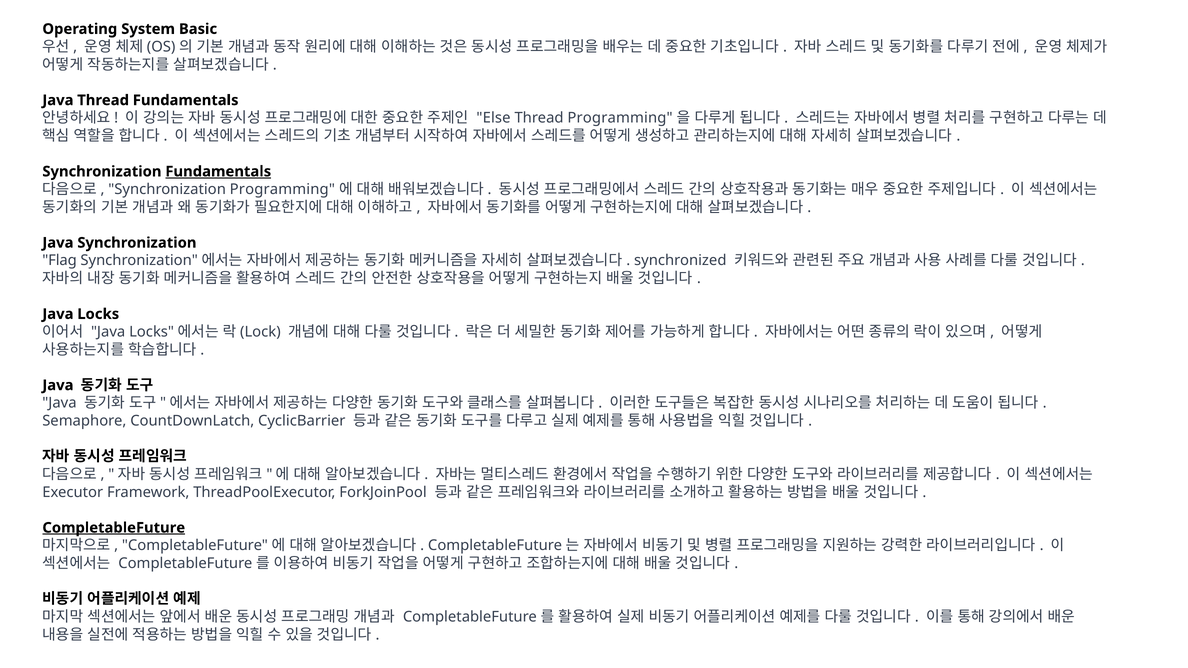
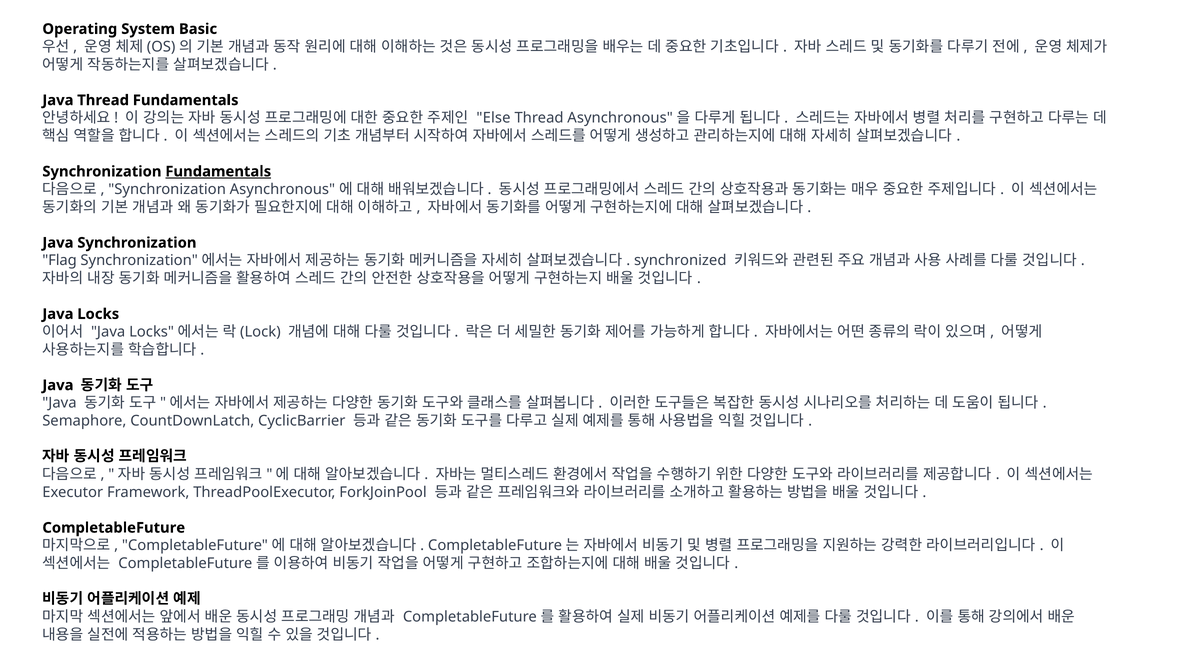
Thread Programming: Programming -> Asynchronous
Synchronization Programming: Programming -> Asynchronous
CompletableFuture at (114, 528) underline: present -> none
